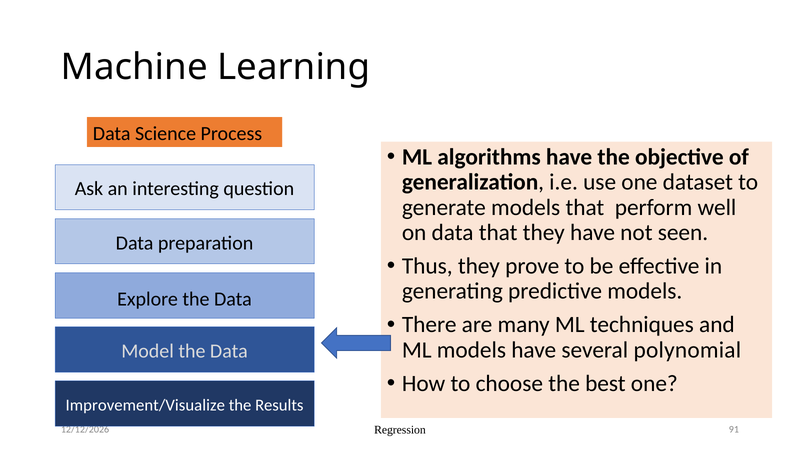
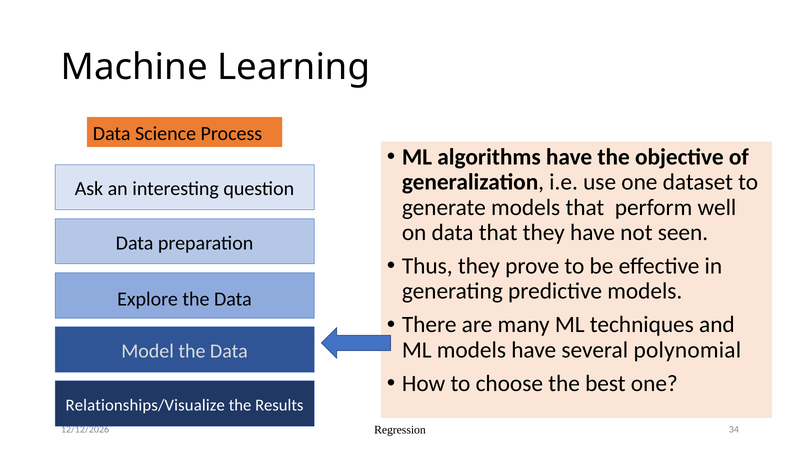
Improvement/Visualize: Improvement/Visualize -> Relationships/Visualize
91: 91 -> 34
